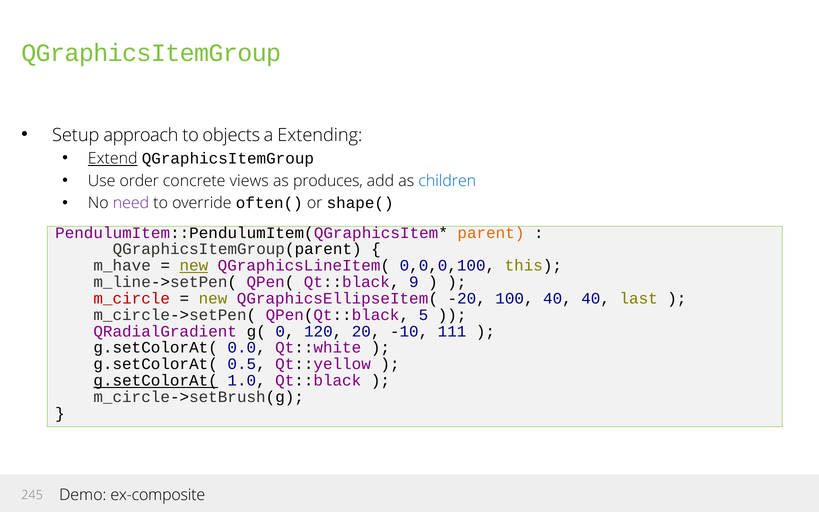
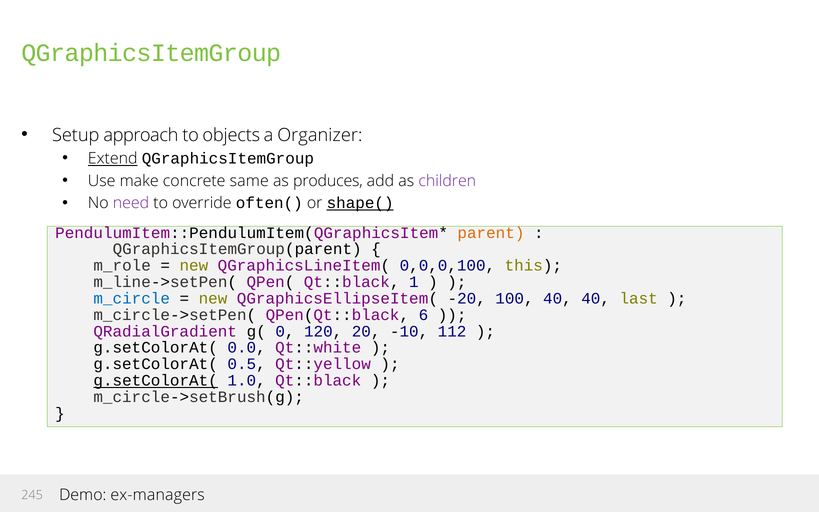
Extending: Extending -> Organizer
order: order -> make
views: views -> same
children colour: blue -> purple
shape( underline: none -> present
m_have: m_have -> m_role
new at (194, 266) underline: present -> none
9: 9 -> 1
m_circle colour: red -> blue
5: 5 -> 6
111: 111 -> 112
ex-composite: ex-composite -> ex-managers
